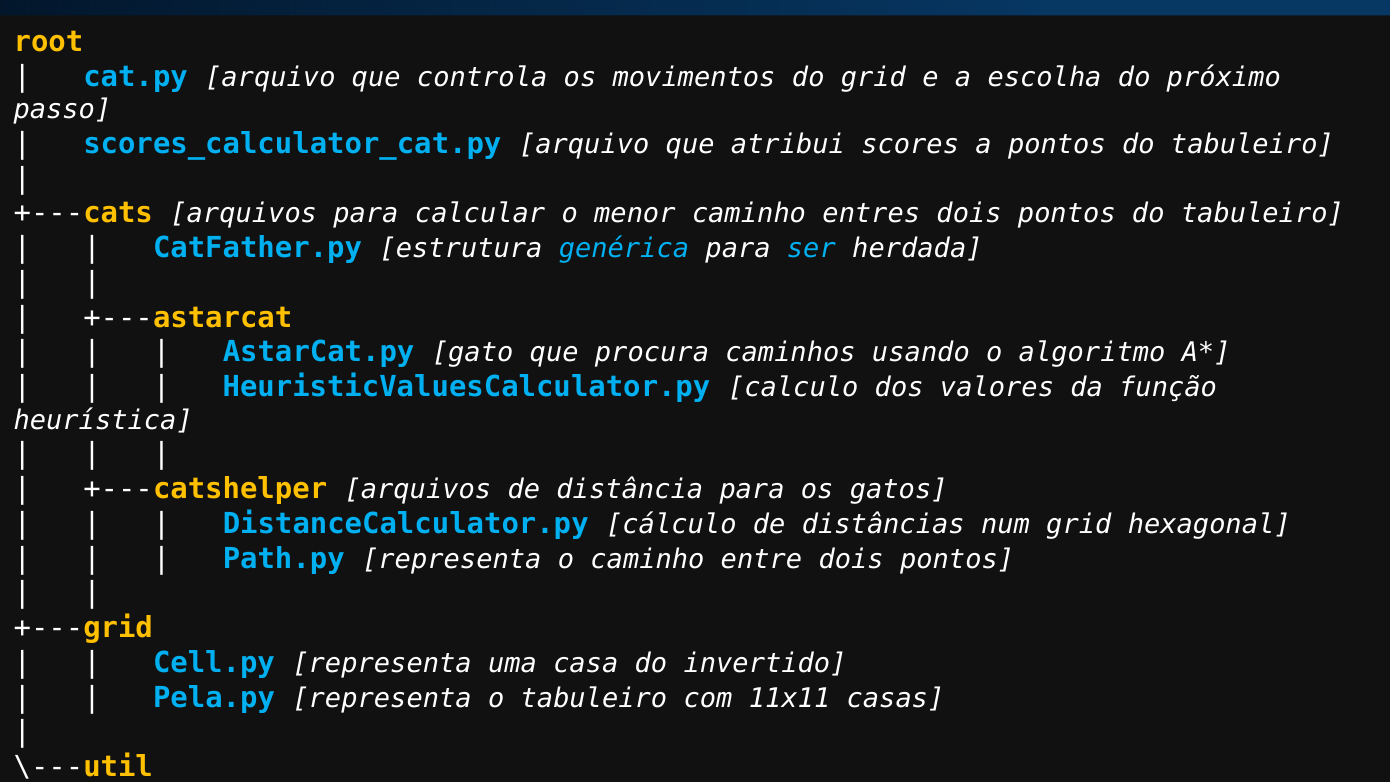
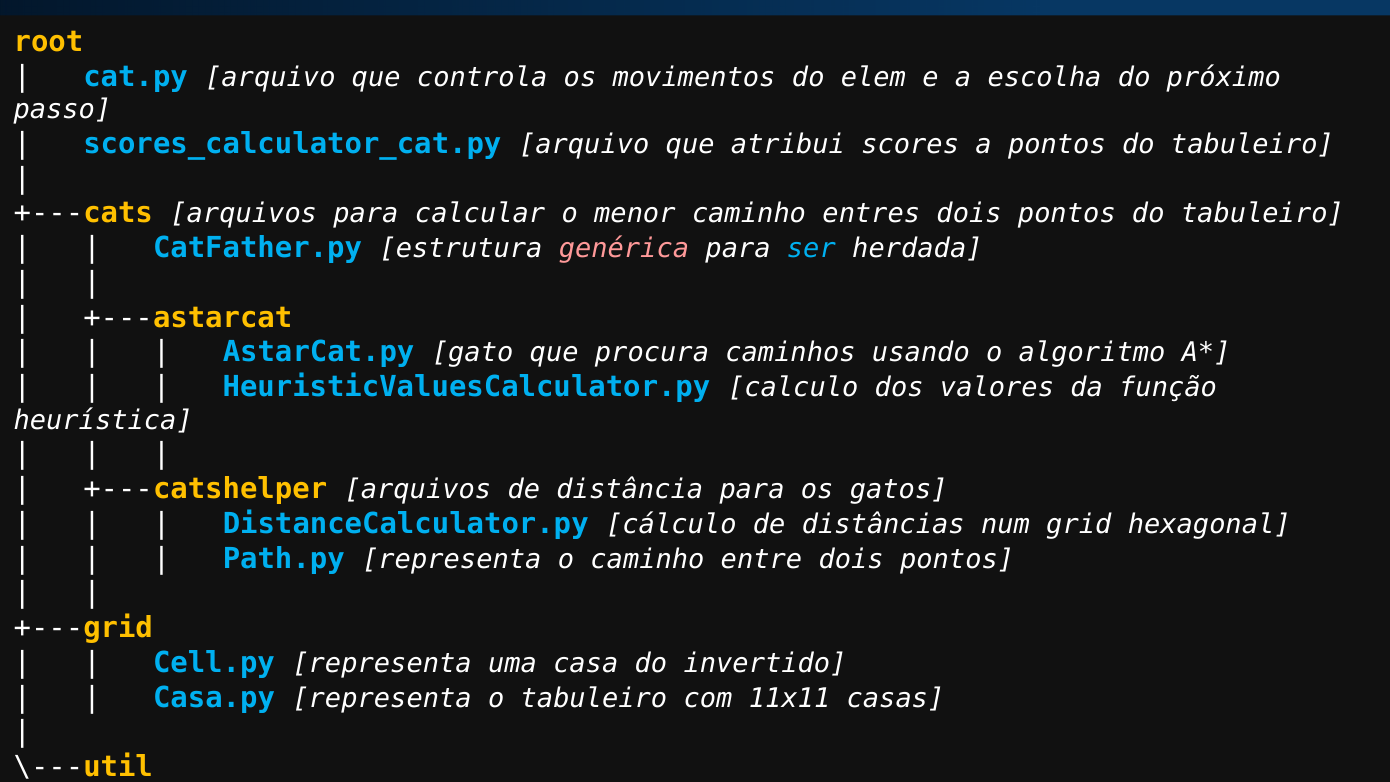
do grid: grid -> elem
genérica colour: light blue -> pink
Pela.py: Pela.py -> Casa.py
